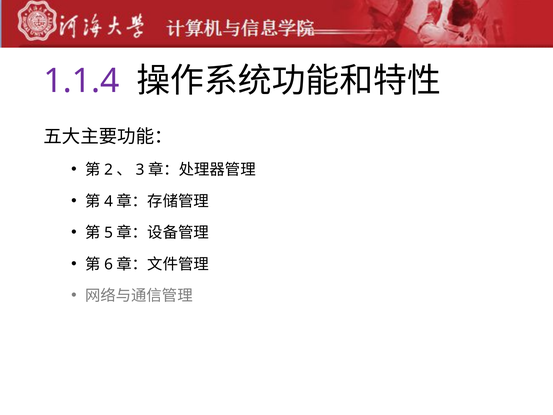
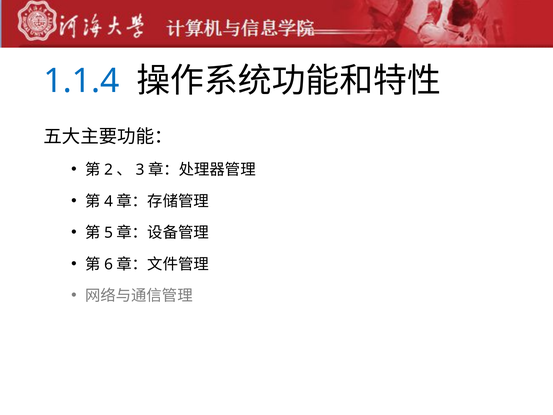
1.1.4 colour: purple -> blue
